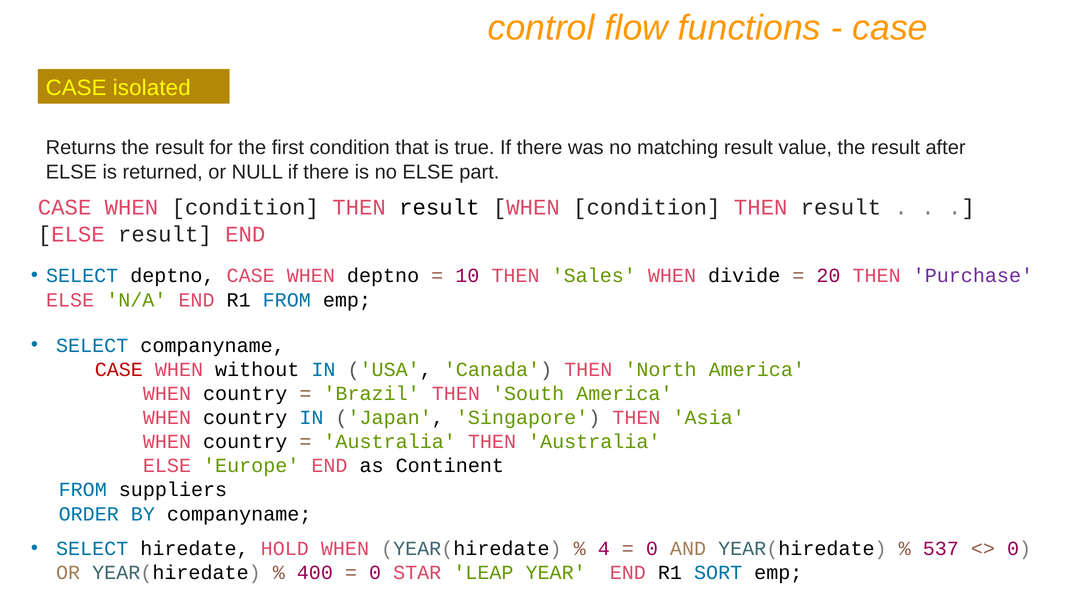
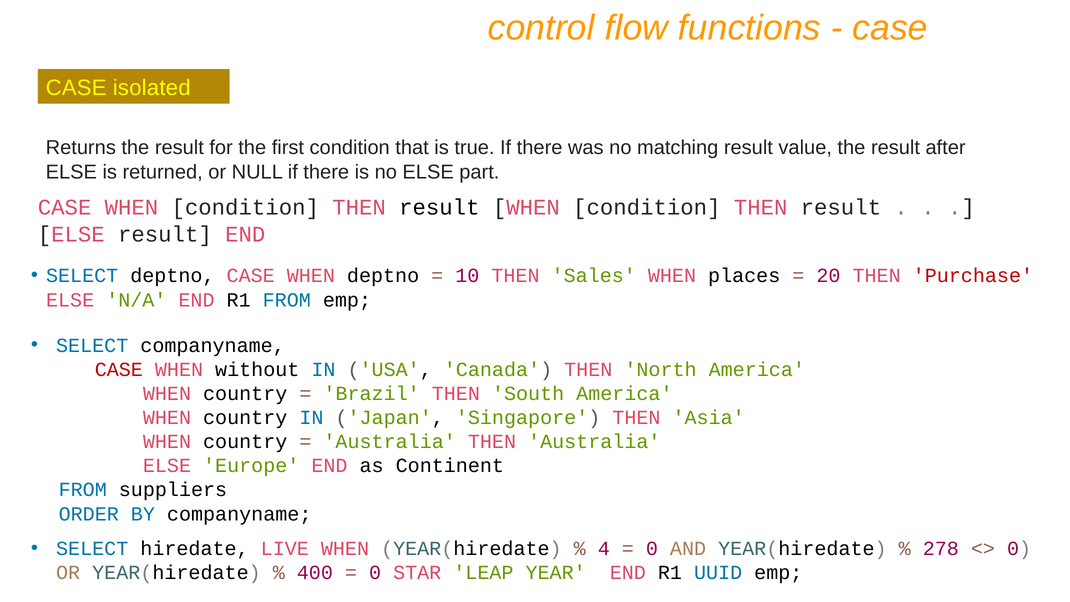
divide: divide -> places
Purchase colour: purple -> red
HOLD: HOLD -> LIVE
537: 537 -> 278
SORT: SORT -> UUID
